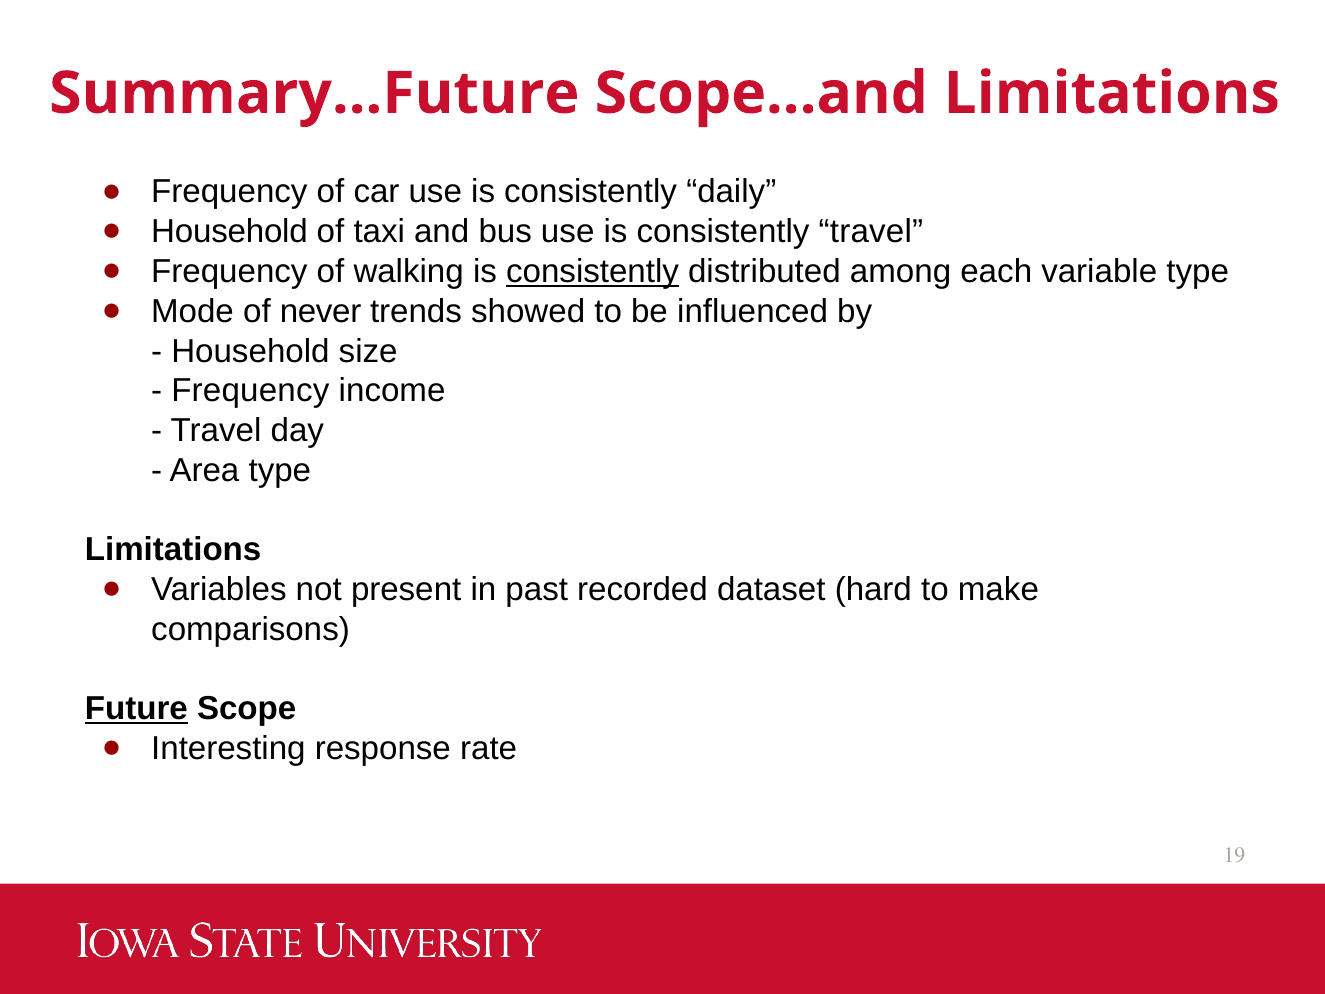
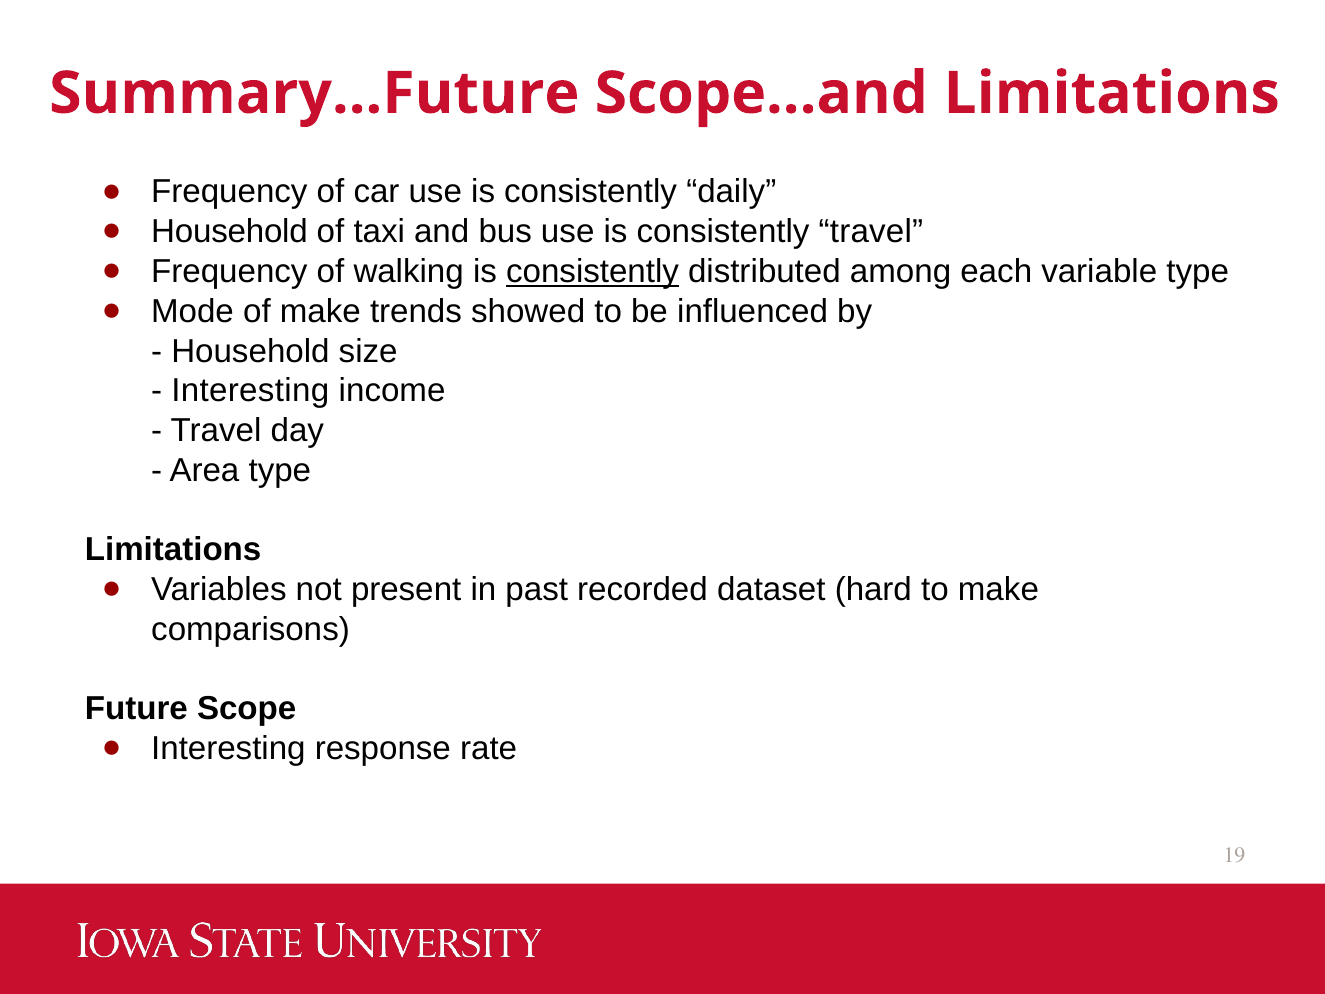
of never: never -> make
Frequency at (250, 391): Frequency -> Interesting
Future underline: present -> none
